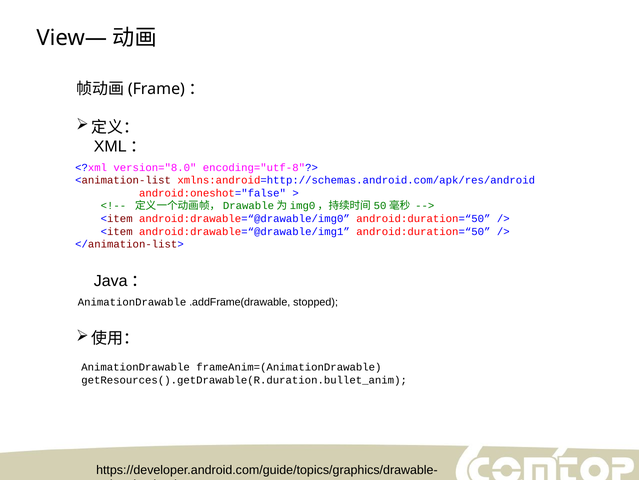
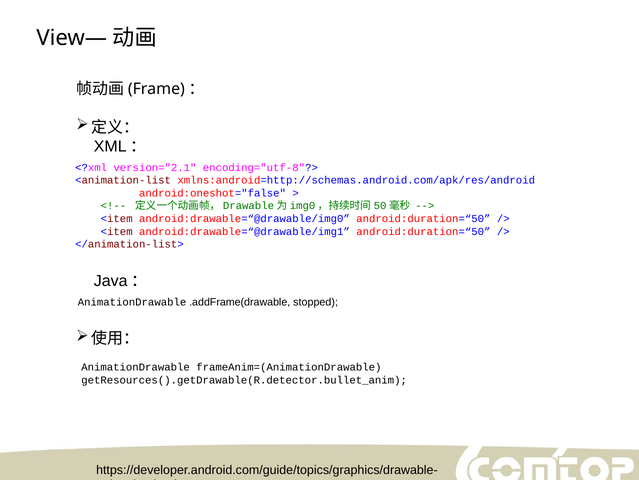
version="8.0: version="8.0 -> version="2.1
getResources().getDrawable(R.duration.bullet_anim: getResources().getDrawable(R.duration.bullet_anim -> getResources().getDrawable(R.detector.bullet_anim
